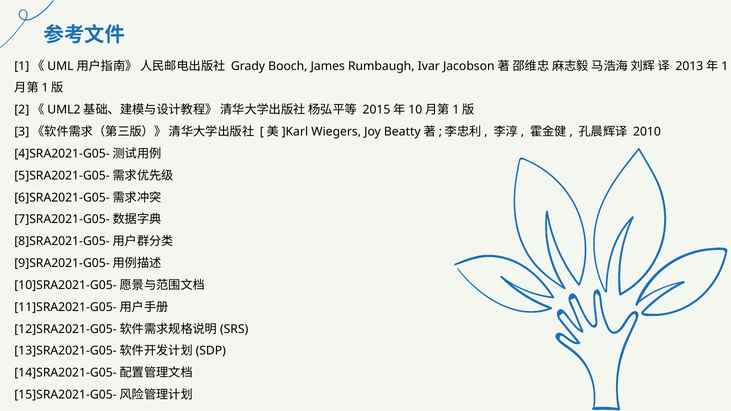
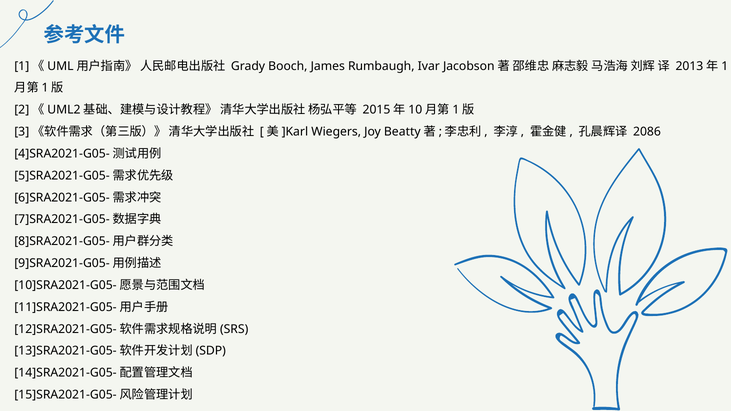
2010: 2010 -> 2086
